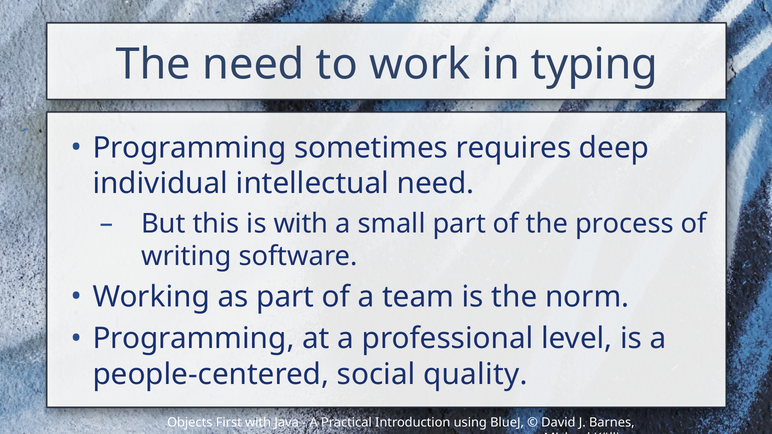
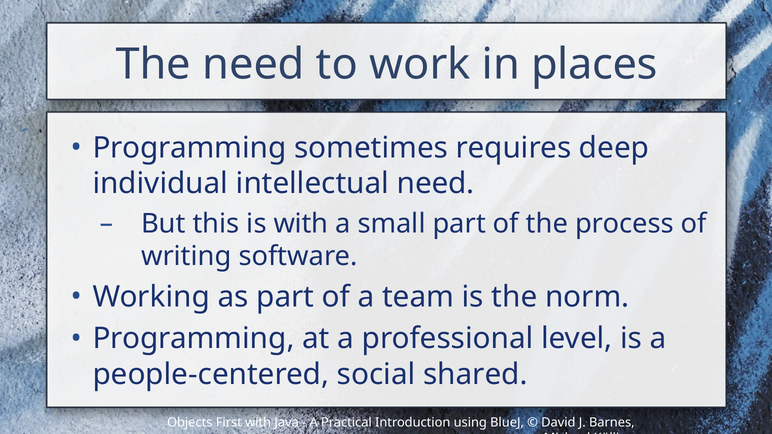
typing: typing -> places
quality: quality -> shared
